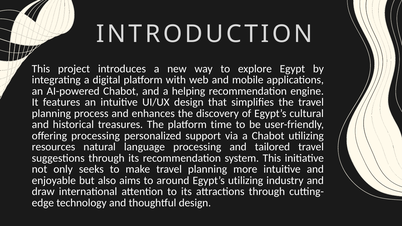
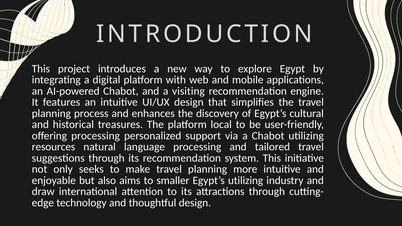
helping: helping -> visiting
time: time -> local
around: around -> smaller
